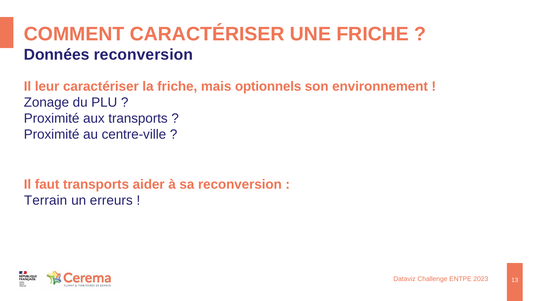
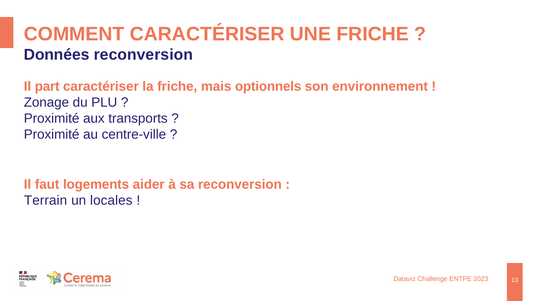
leur: leur -> part
faut transports: transports -> logements
erreurs: erreurs -> locales
